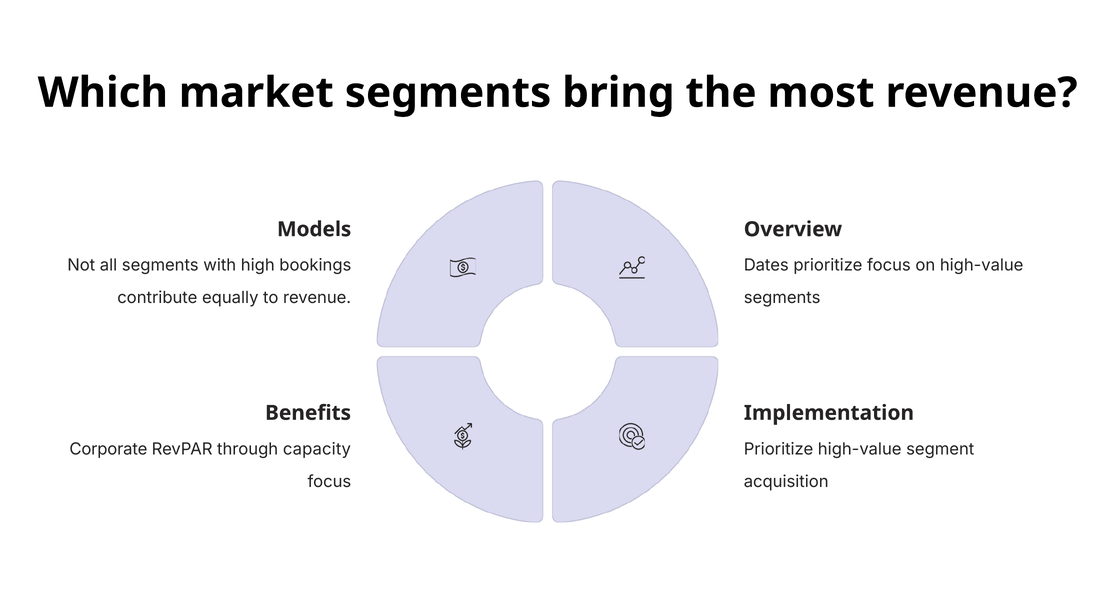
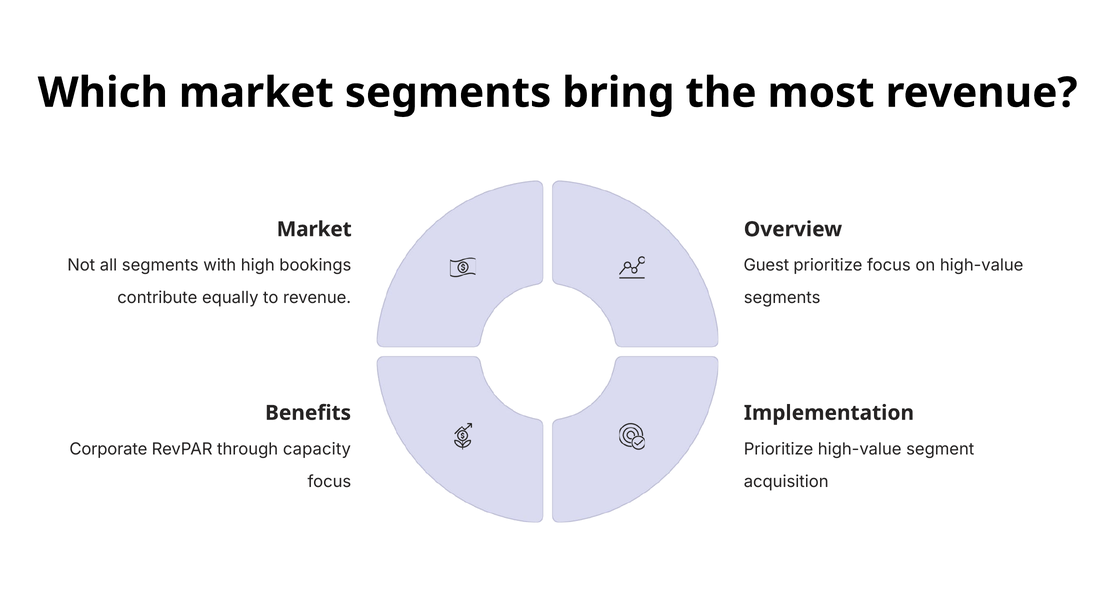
Models at (314, 229): Models -> Market
Dates: Dates -> Guest
